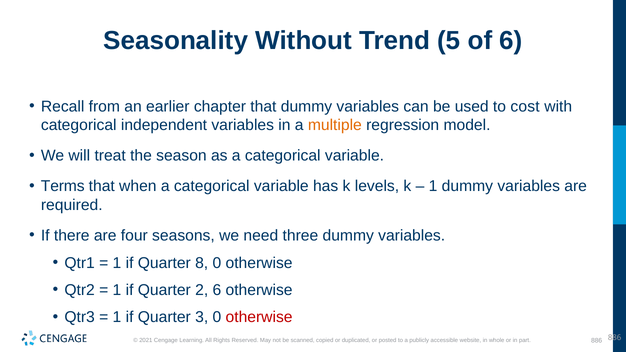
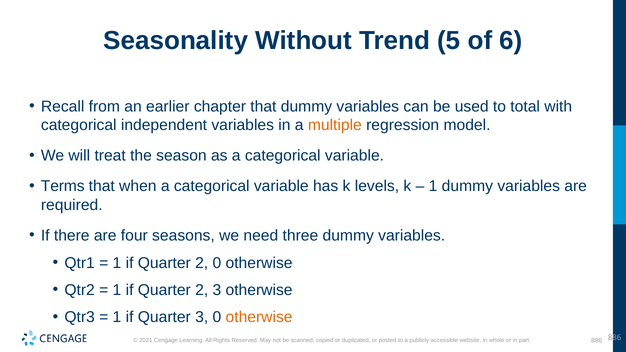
cost: cost -> total
8 at (202, 263): 8 -> 2
2 6: 6 -> 3
otherwise at (259, 317) colour: red -> orange
